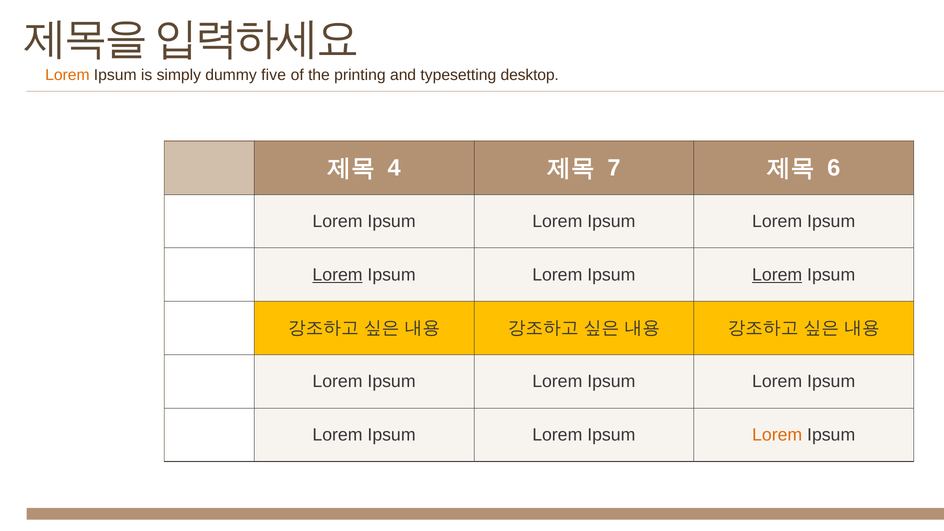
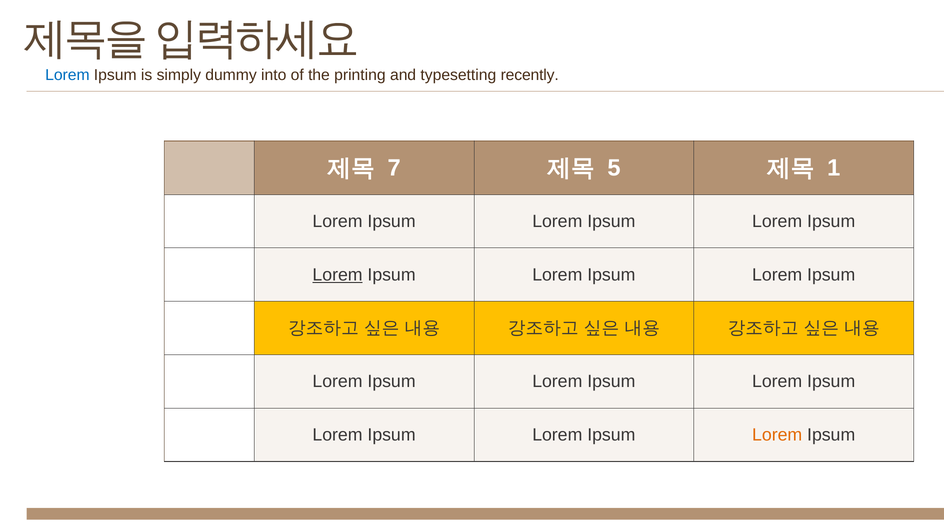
Lorem at (67, 75) colour: orange -> blue
five: five -> into
desktop: desktop -> recently
4: 4 -> 7
7: 7 -> 5
6: 6 -> 1
Lorem at (777, 275) underline: present -> none
